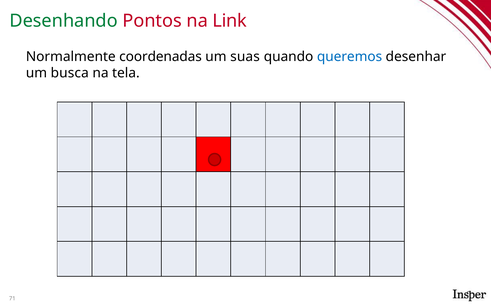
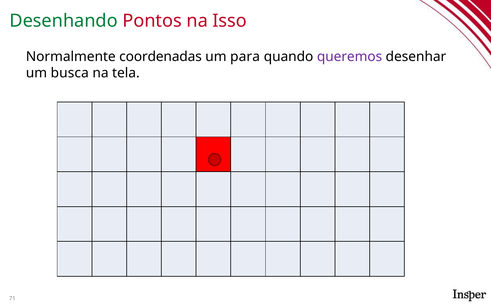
Link: Link -> Isso
suas: suas -> para
queremos colour: blue -> purple
